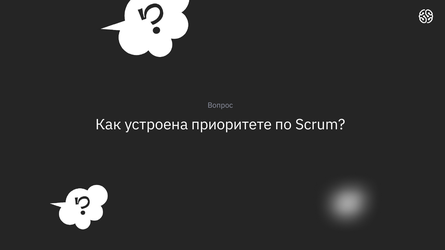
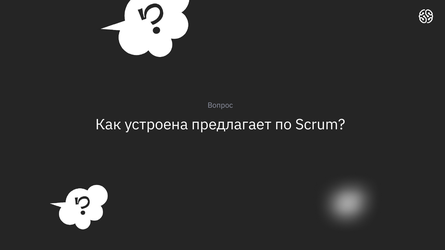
приоритете: приоритете -> предлагает
